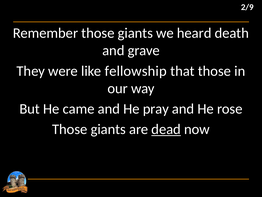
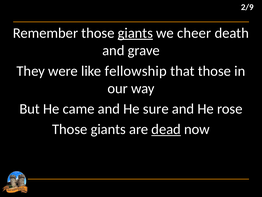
giants at (135, 33) underline: none -> present
heard: heard -> cheer
pray: pray -> sure
